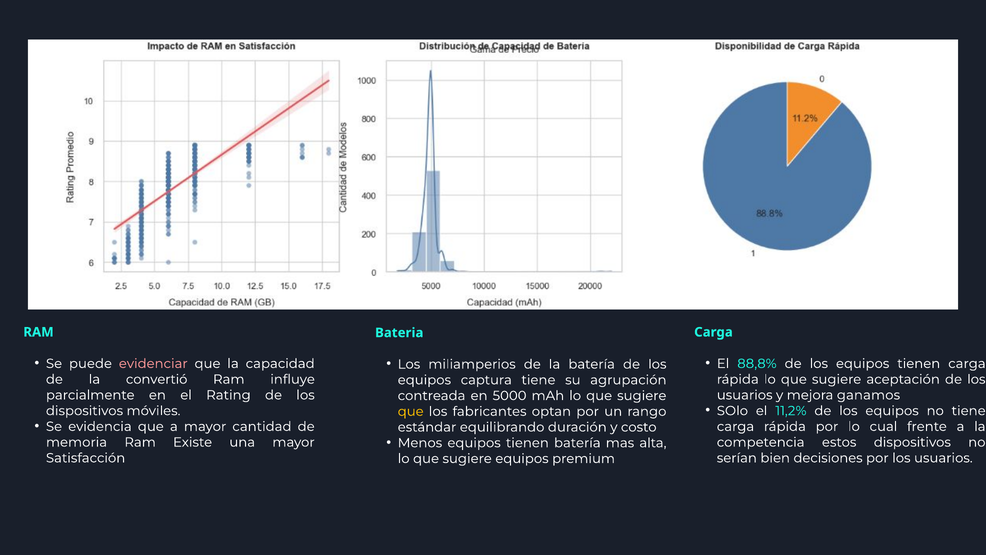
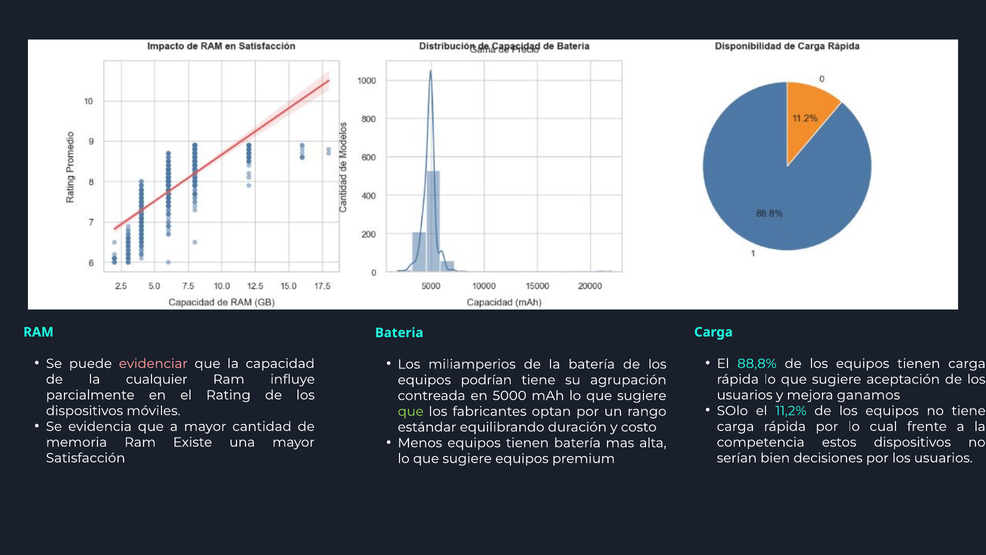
convertió: convertió -> cualquier
captura: captura -> podrían
que at (411, 411) colour: yellow -> light green
